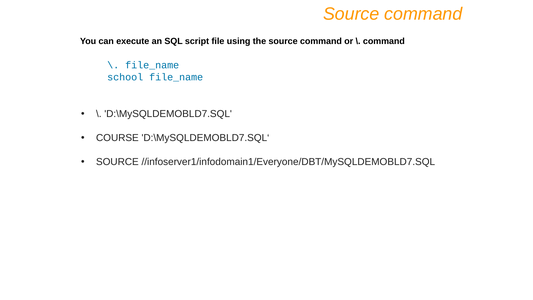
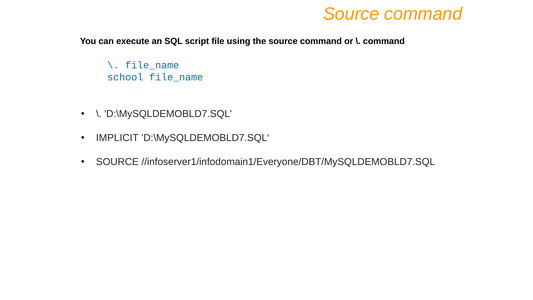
COURSE: COURSE -> IMPLICIT
